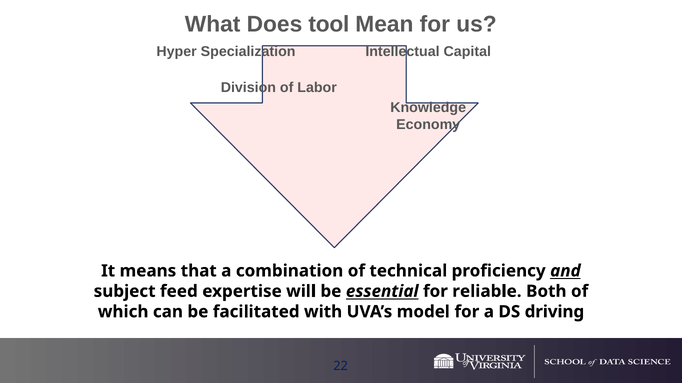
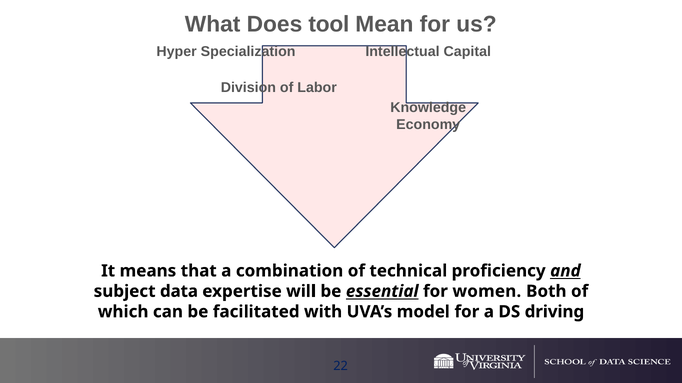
feed: feed -> data
reliable: reliable -> women
